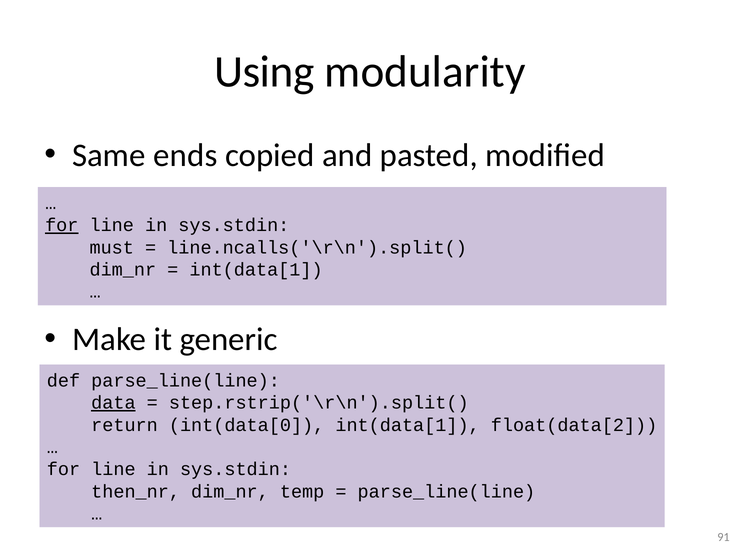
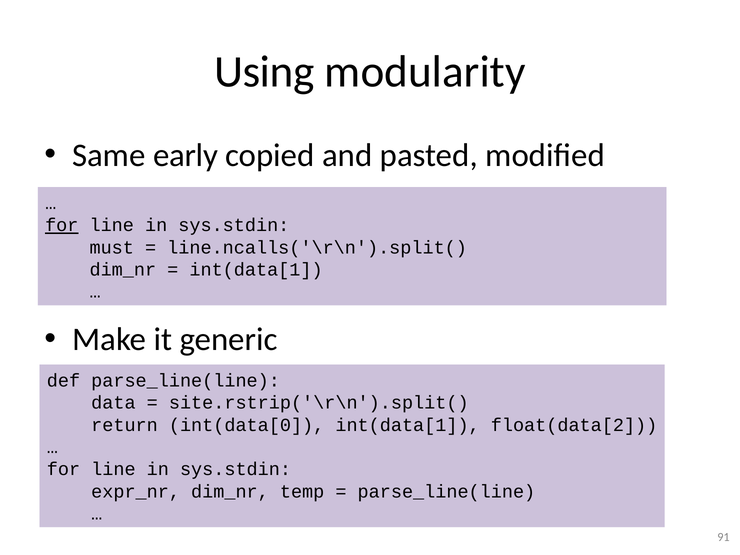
ends: ends -> early
data underline: present -> none
step.rstrip('\r\n').split(: step.rstrip('\r\n').split( -> site.rstrip('\r\n').split(
then_nr: then_nr -> expr_nr
